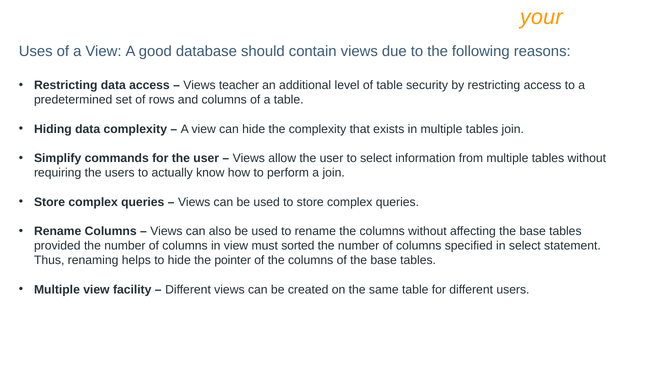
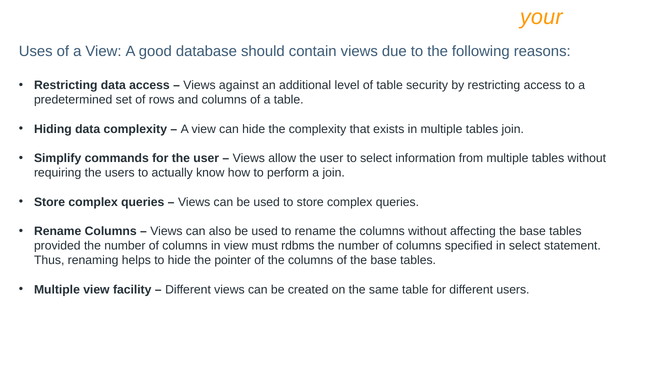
teacher: teacher -> against
sorted: sorted -> rdbms
